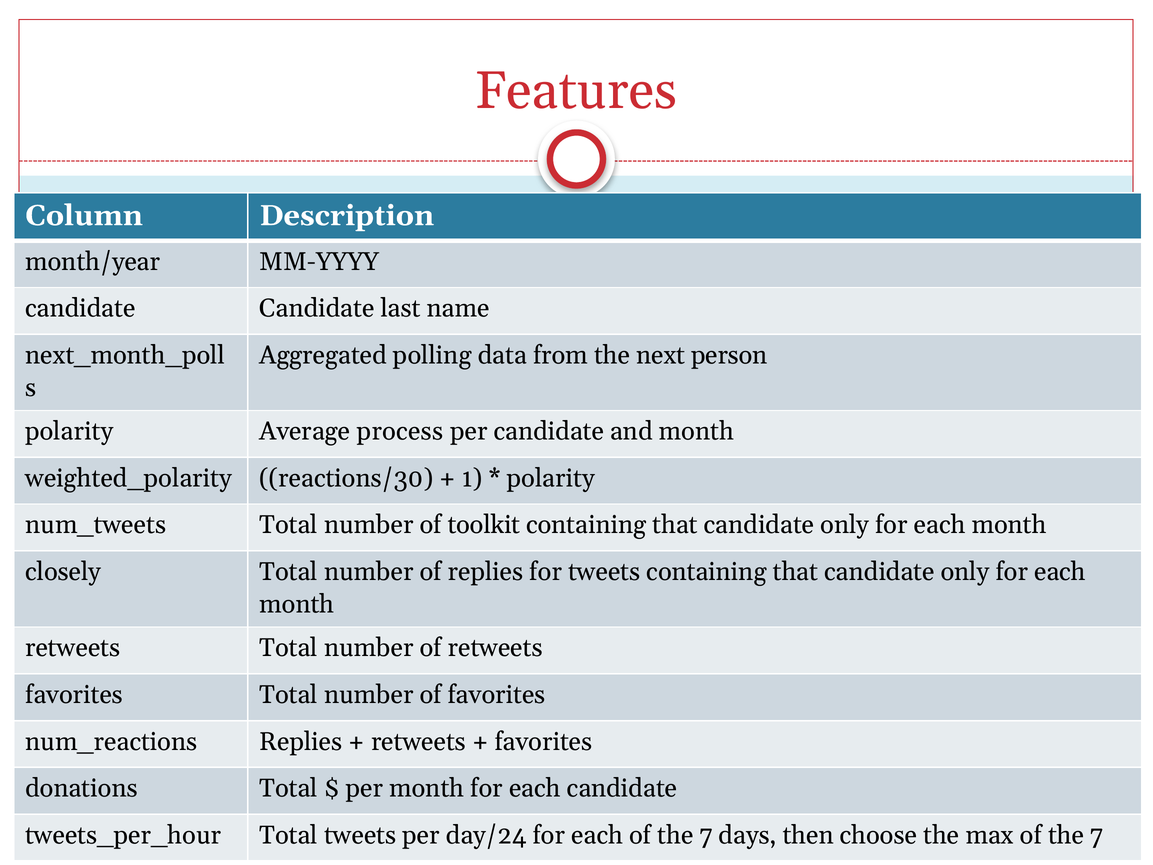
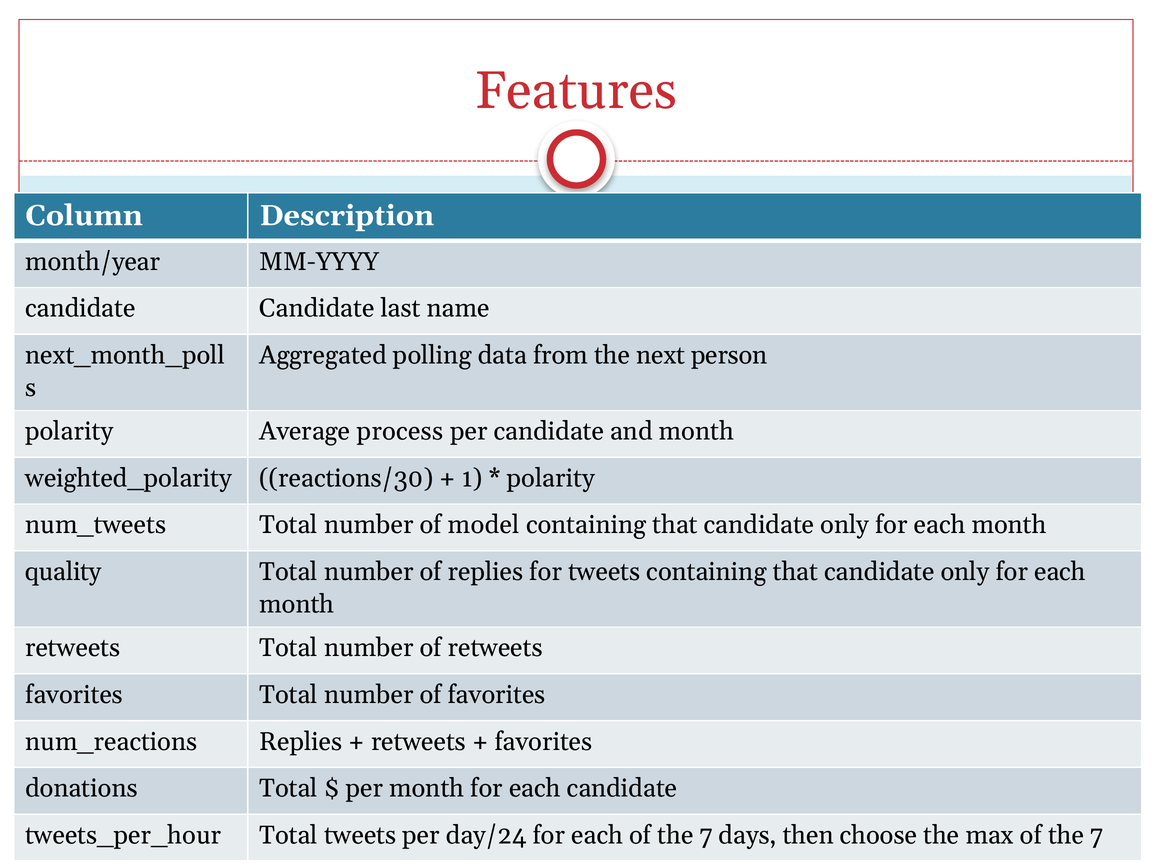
toolkit: toolkit -> model
closely: closely -> quality
